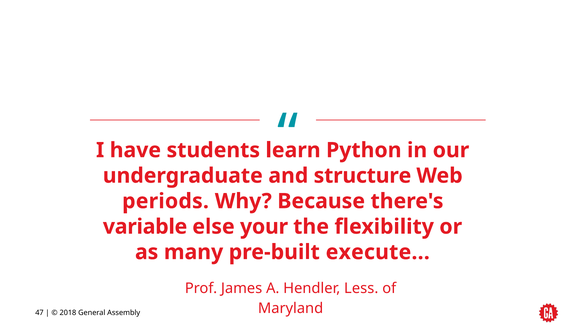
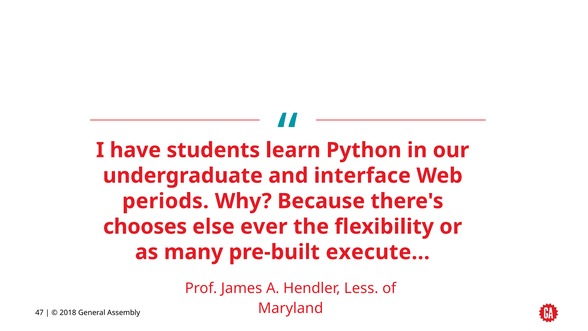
structure: structure -> interface
variable: variable -> chooses
your: your -> ever
